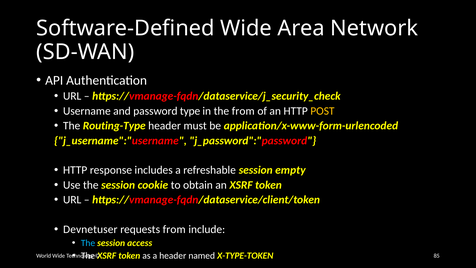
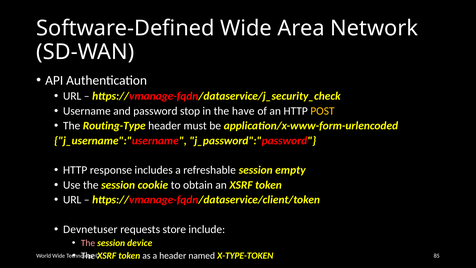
type: type -> stop
the from: from -> have
requests from: from -> store
The at (88, 243) colour: light blue -> pink
access: access -> device
